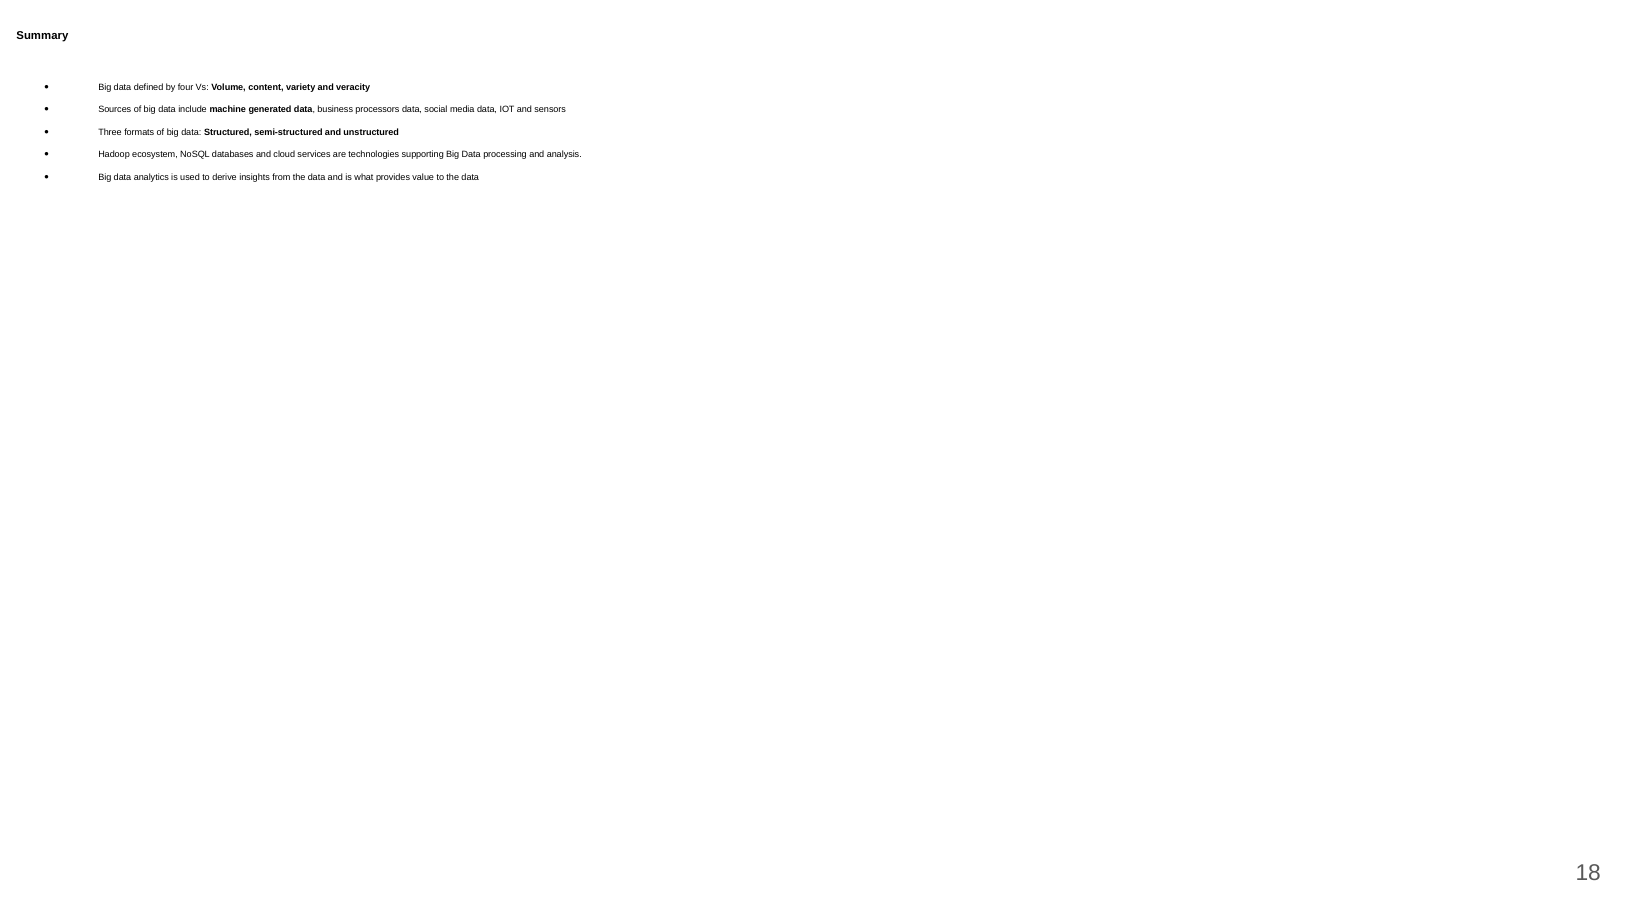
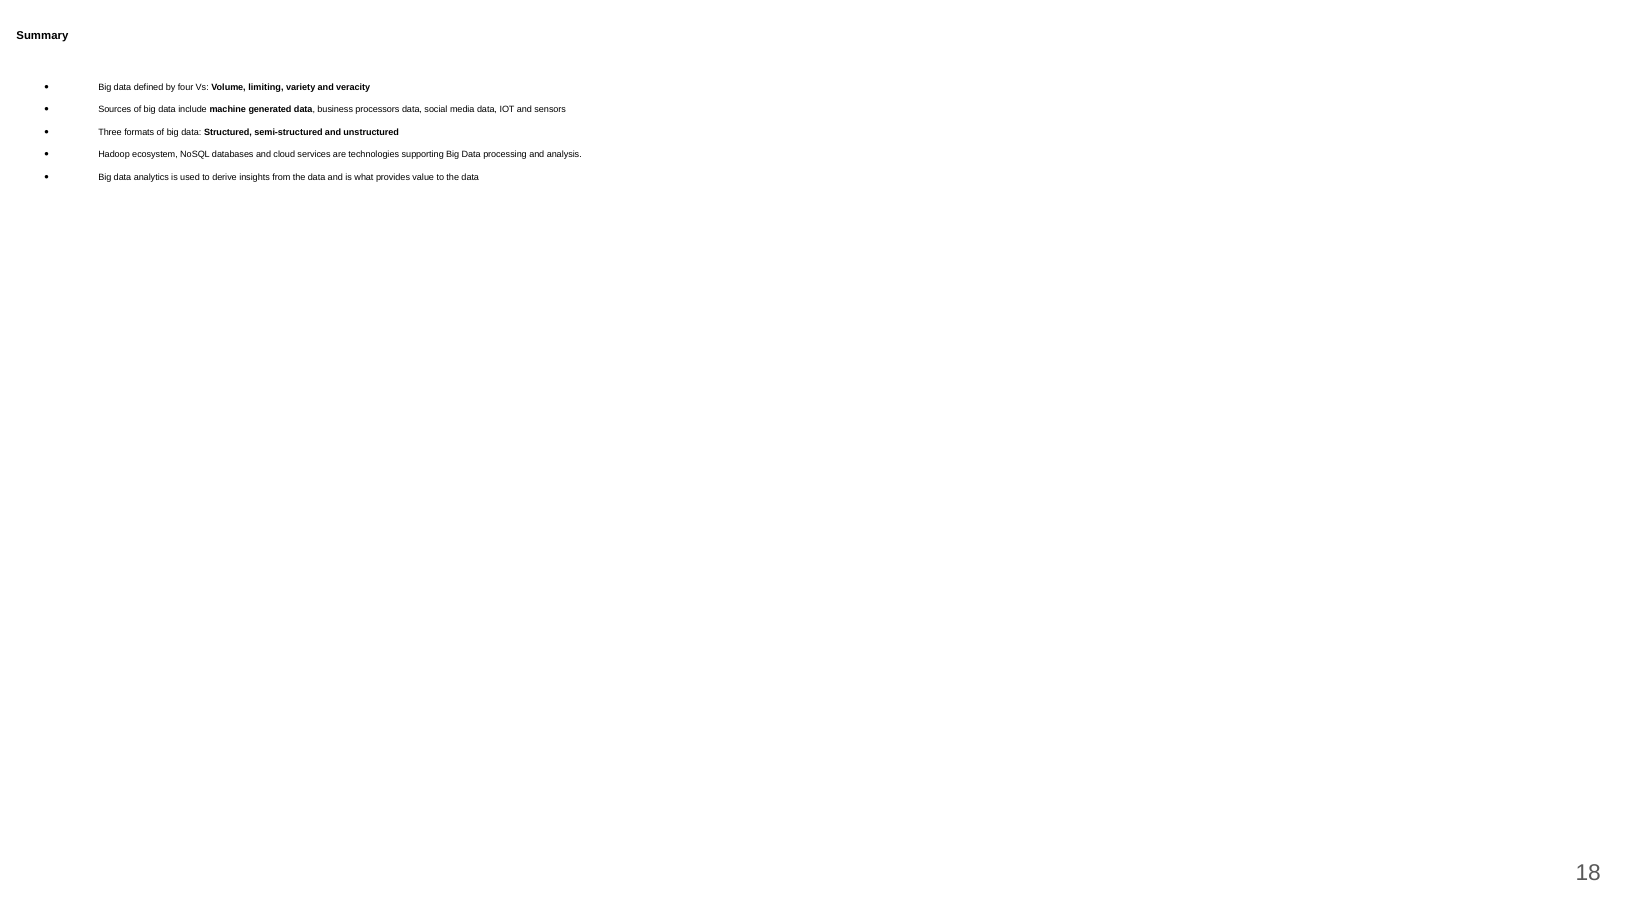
content: content -> limiting
